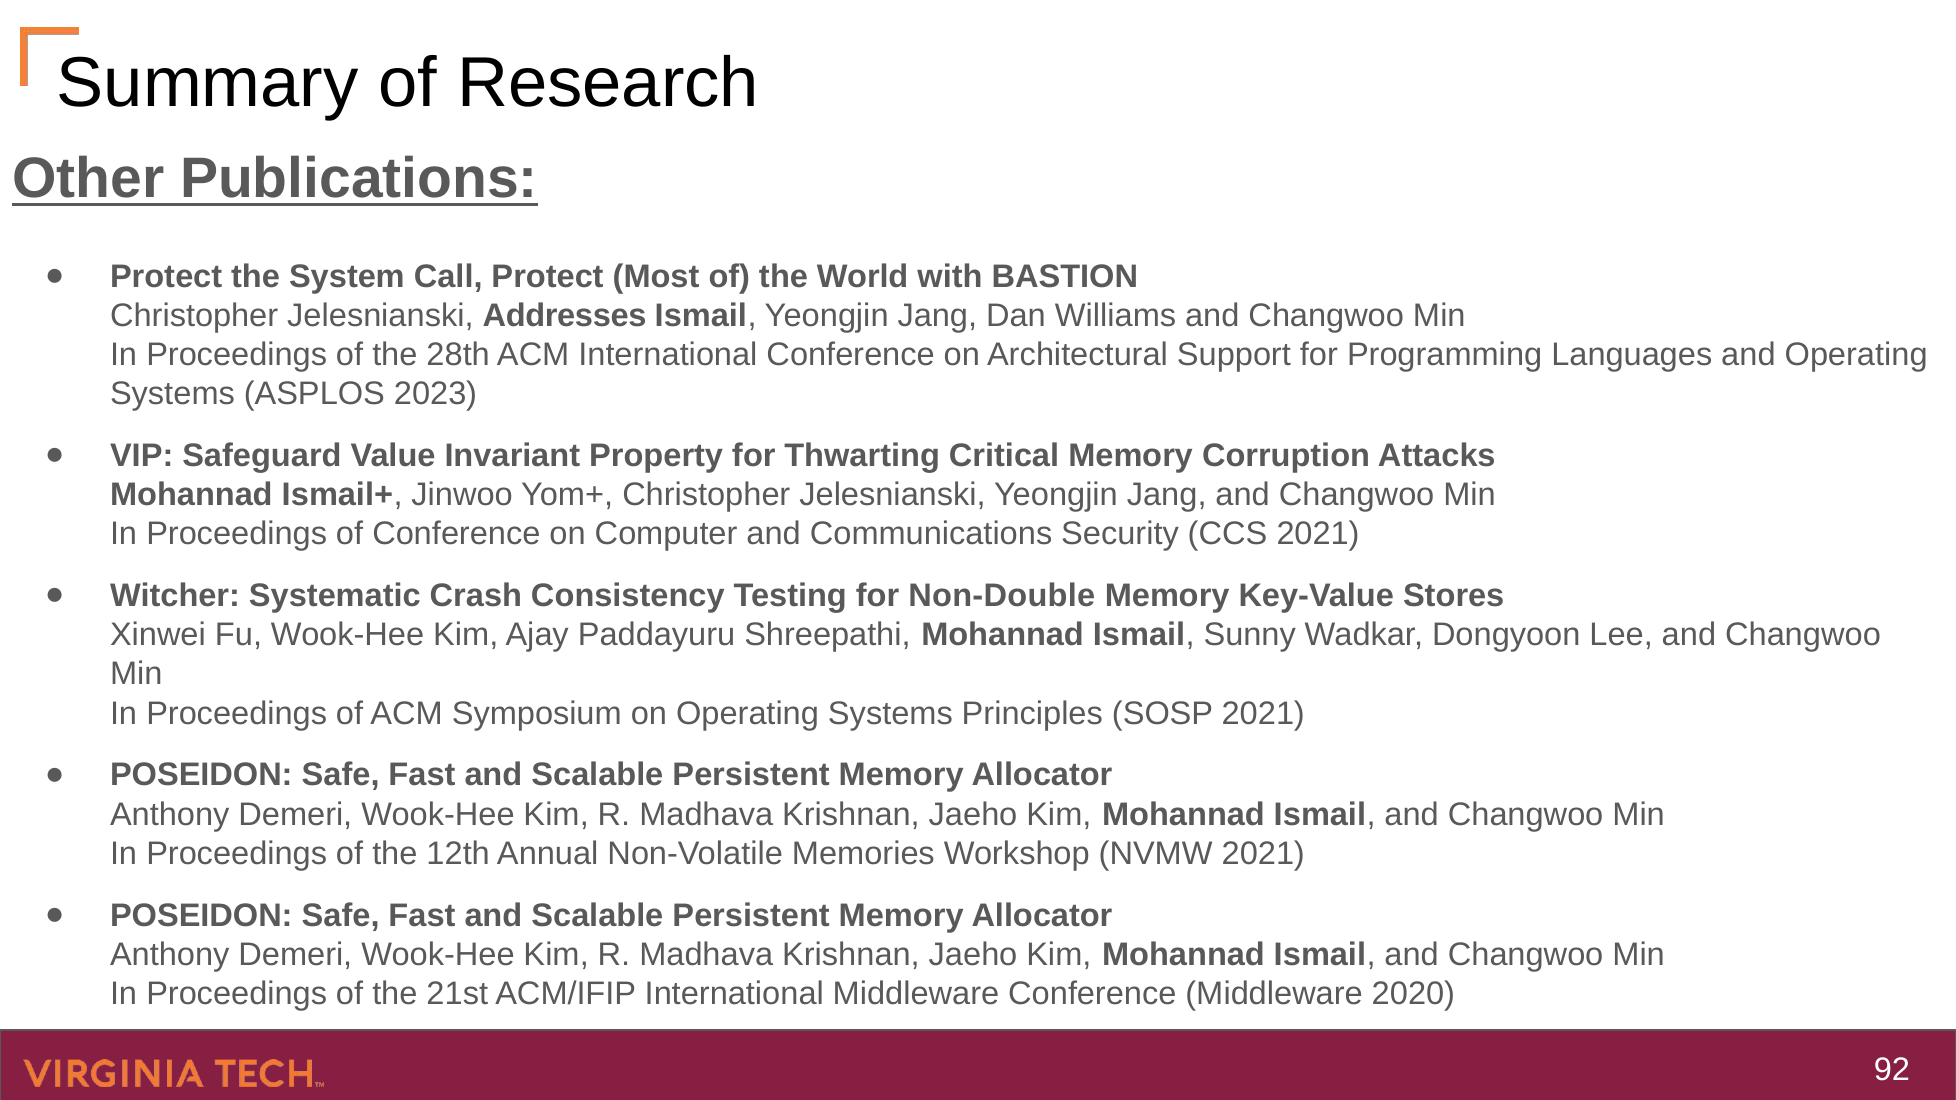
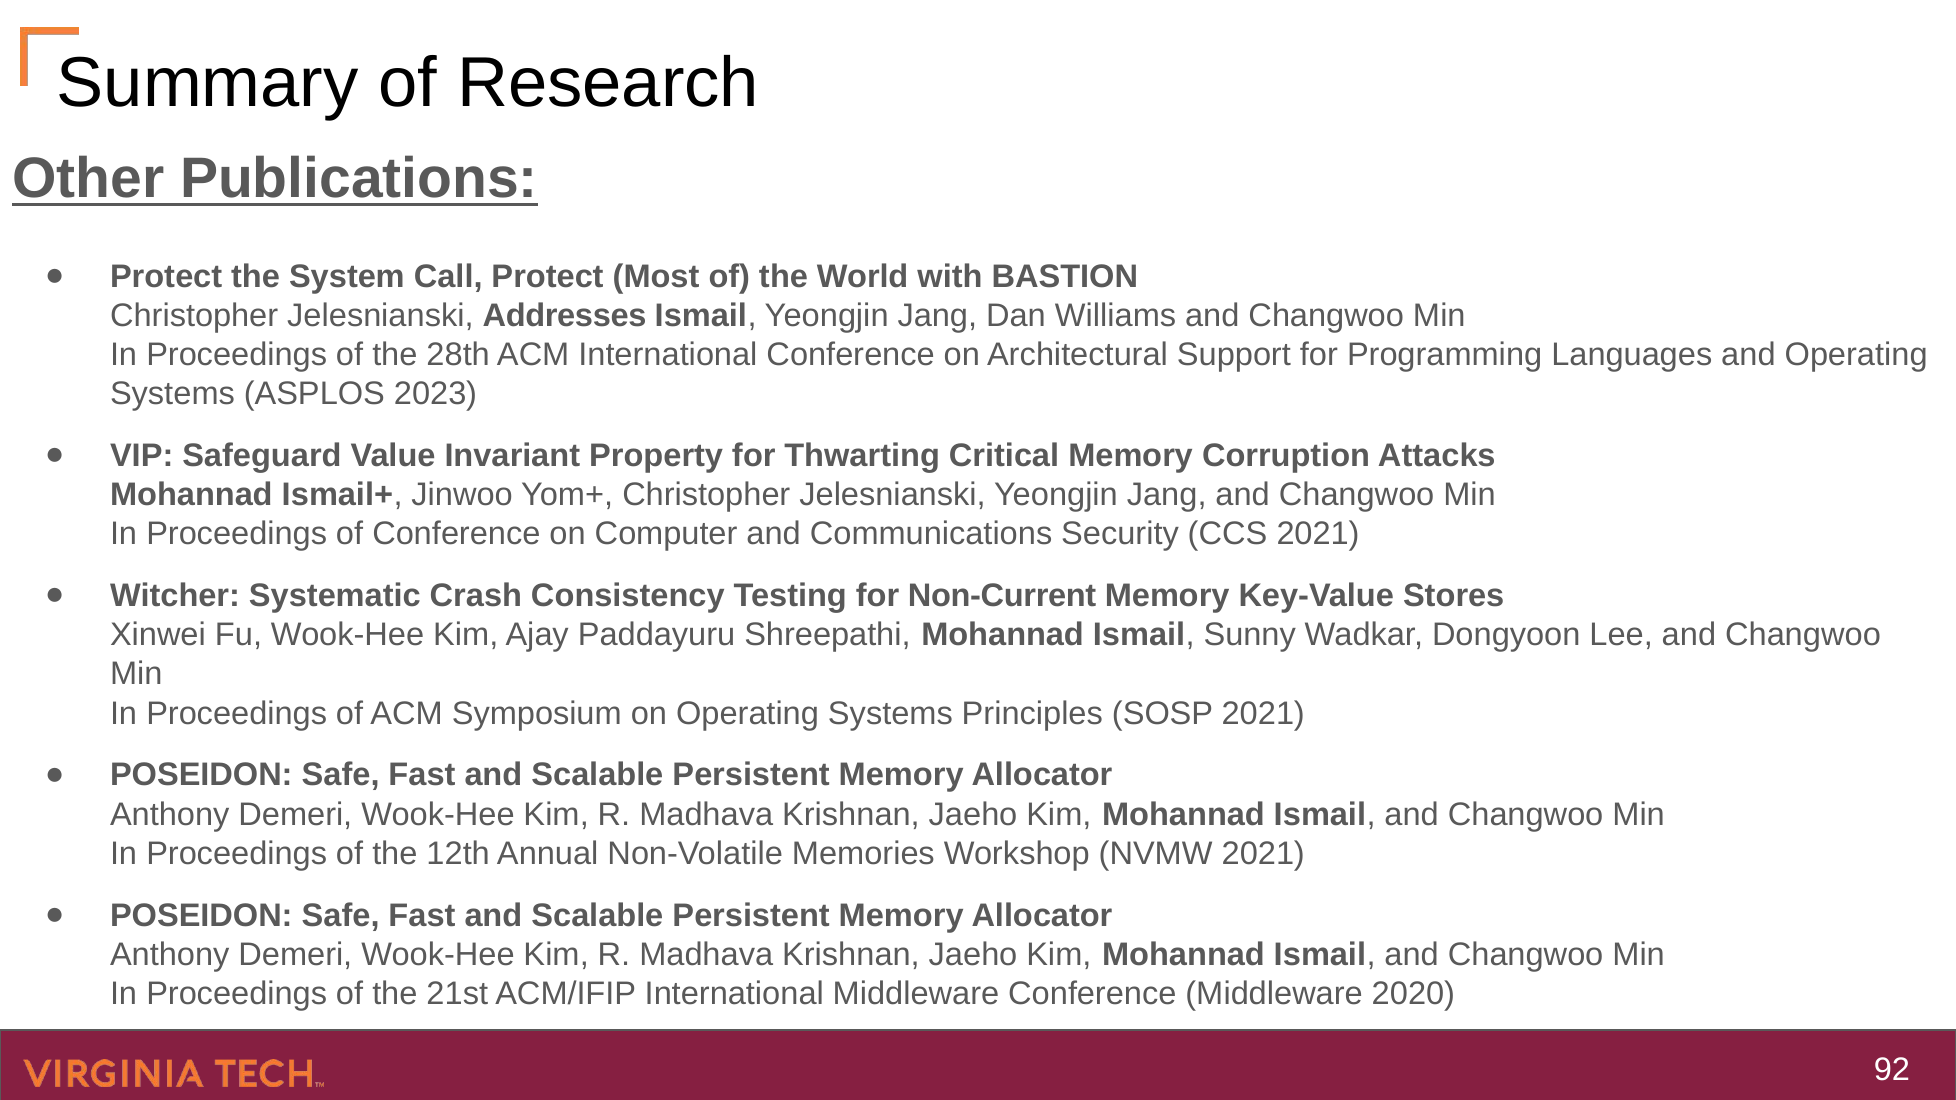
Non-Double: Non-Double -> Non-Current
